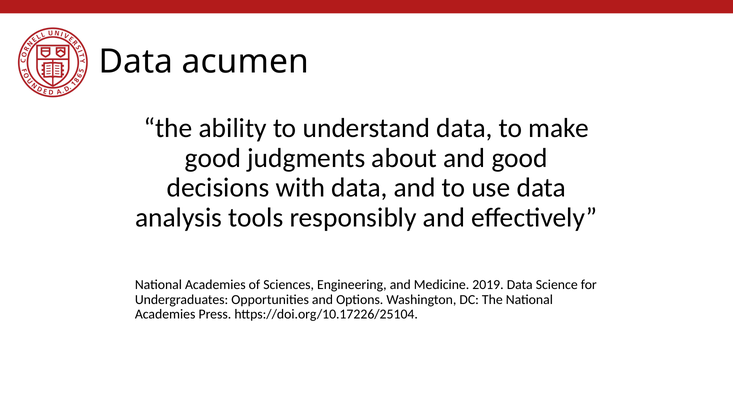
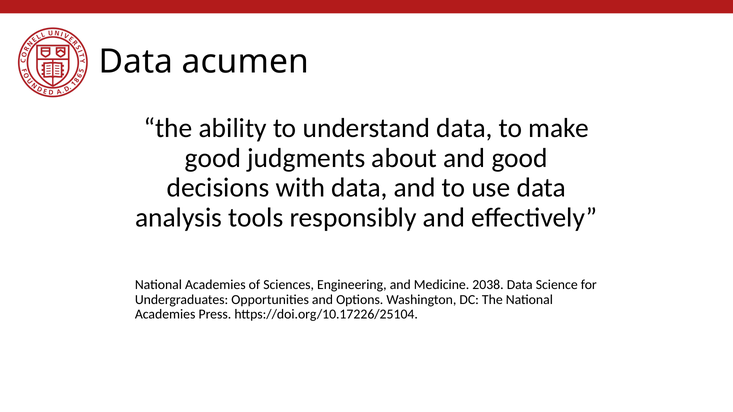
2019: 2019 -> 2038
